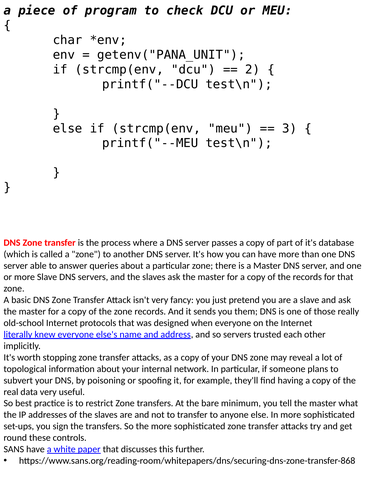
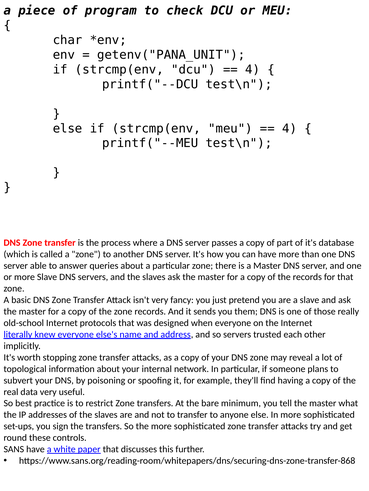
2 at (253, 70): 2 -> 4
3 at (290, 129): 3 -> 4
